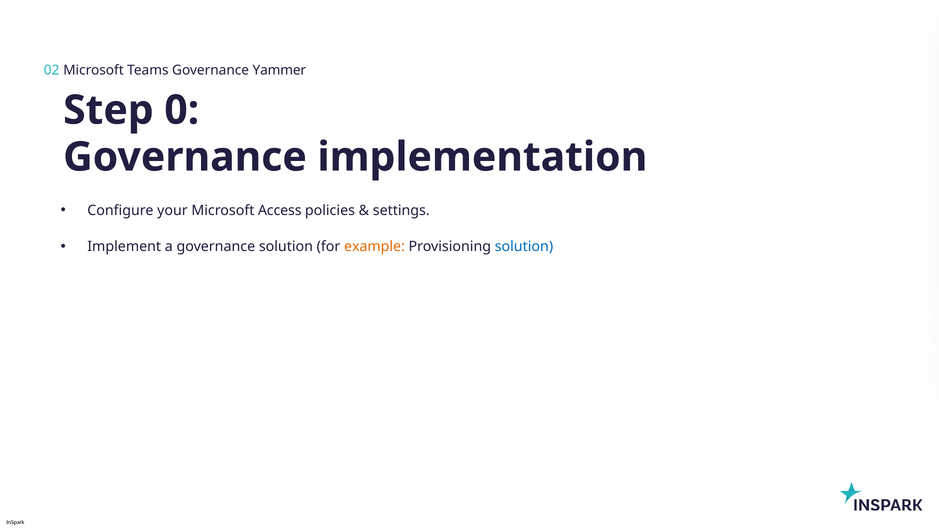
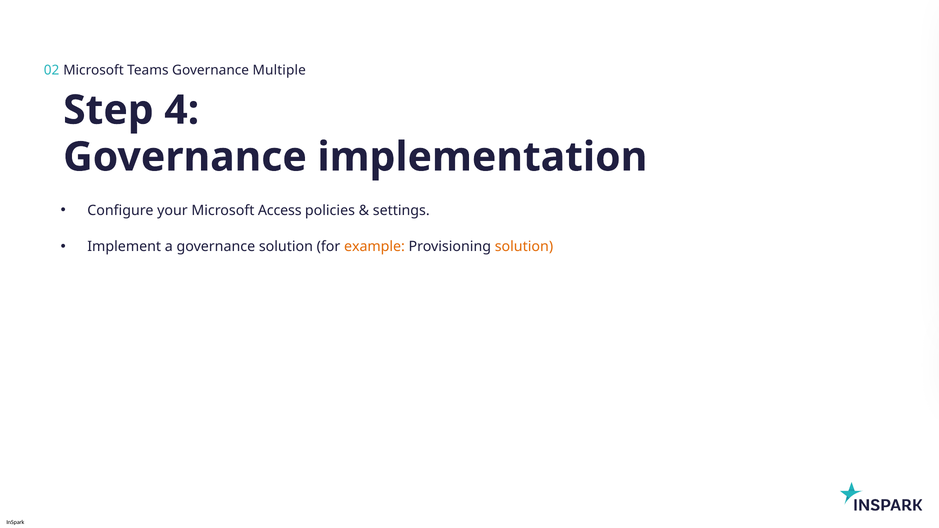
Yammer: Yammer -> Multiple
0: 0 -> 4
solution at (524, 247) colour: blue -> orange
